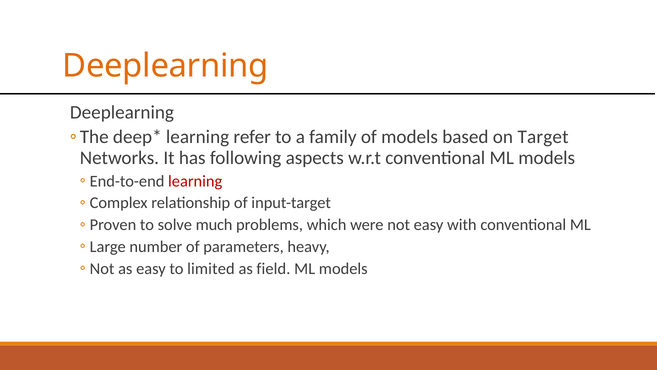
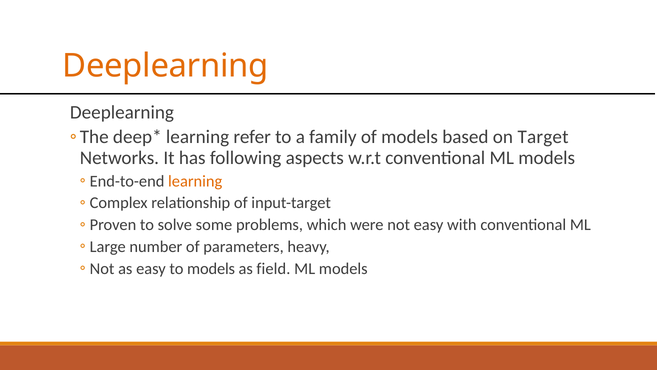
learning at (195, 181) colour: red -> orange
much: much -> some
to limited: limited -> models
